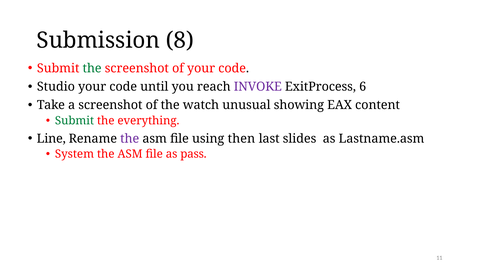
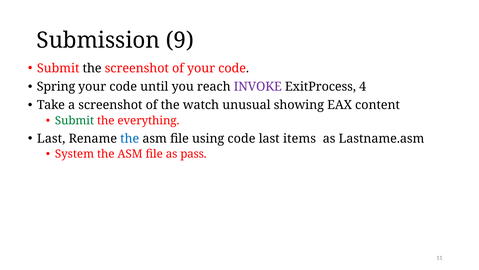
8: 8 -> 9
the at (92, 68) colour: green -> black
Studio: Studio -> Spring
6: 6 -> 4
Line at (51, 138): Line -> Last
the at (130, 138) colour: purple -> blue
using then: then -> code
slides: slides -> items
